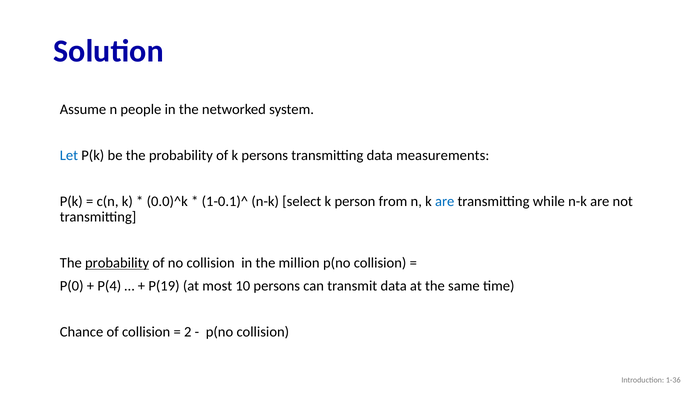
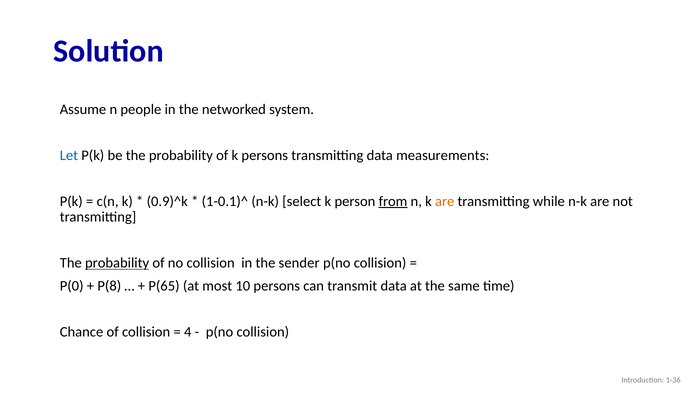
0.0)^k: 0.0)^k -> 0.9)^k
from underline: none -> present
are at (445, 201) colour: blue -> orange
million: million -> sender
P(4: P(4 -> P(8
P(19: P(19 -> P(65
2: 2 -> 4
